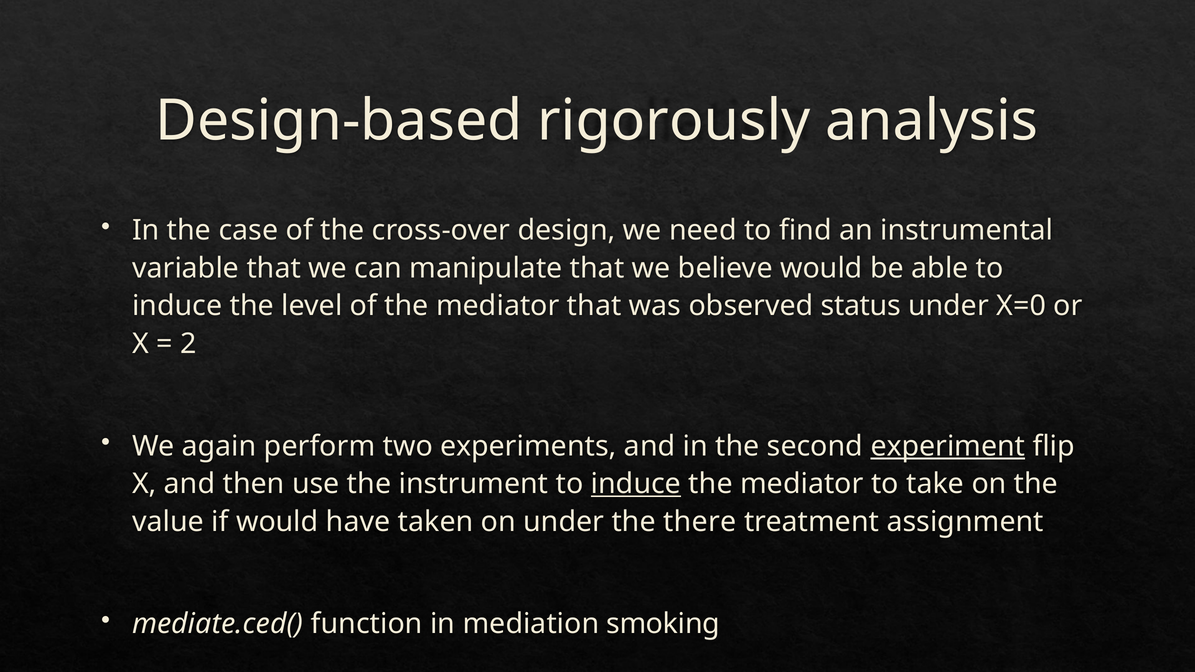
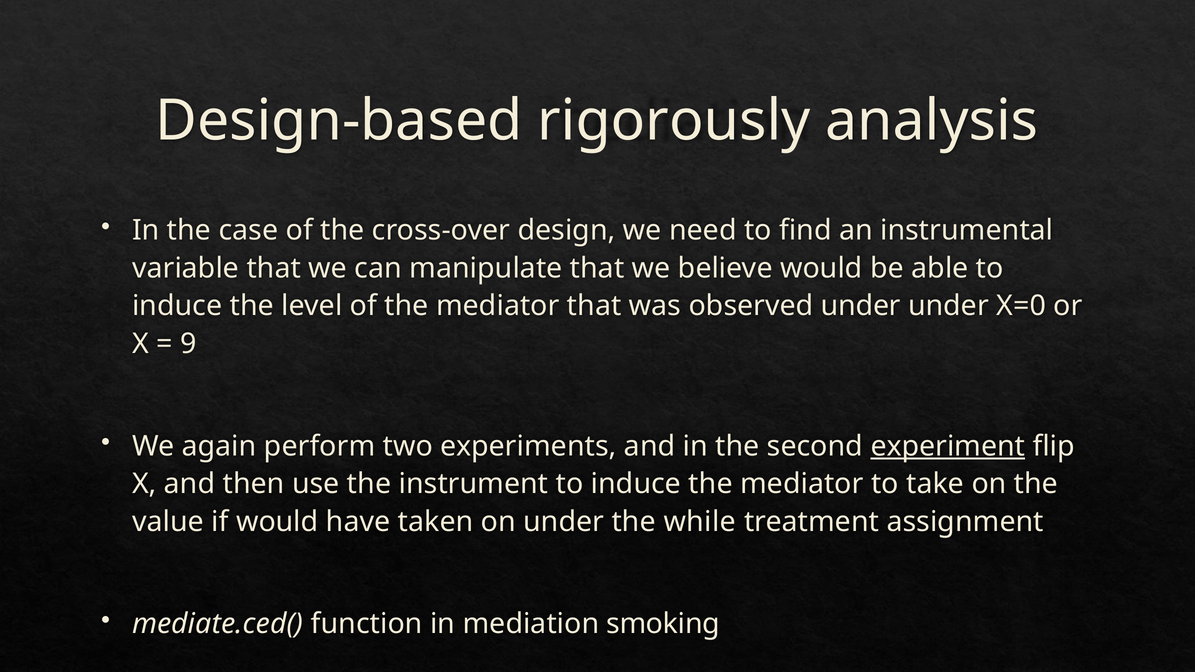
observed status: status -> under
2: 2 -> 9
induce at (636, 484) underline: present -> none
there: there -> while
